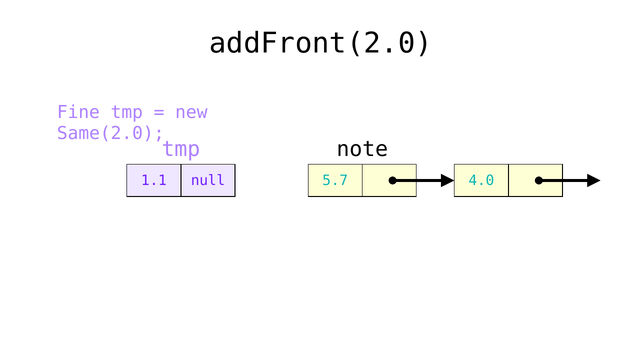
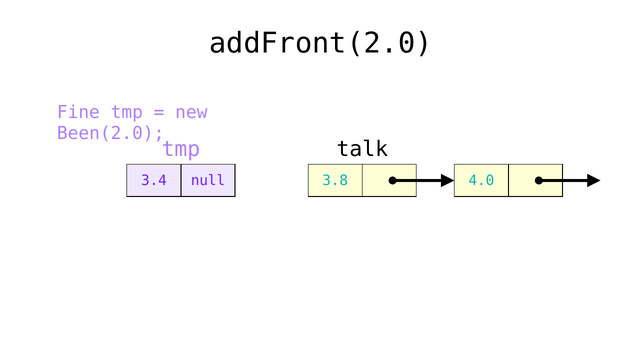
Same(2.0: Same(2.0 -> Been(2.0
note: note -> talk
1.1: 1.1 -> 3.4
5.7: 5.7 -> 3.8
